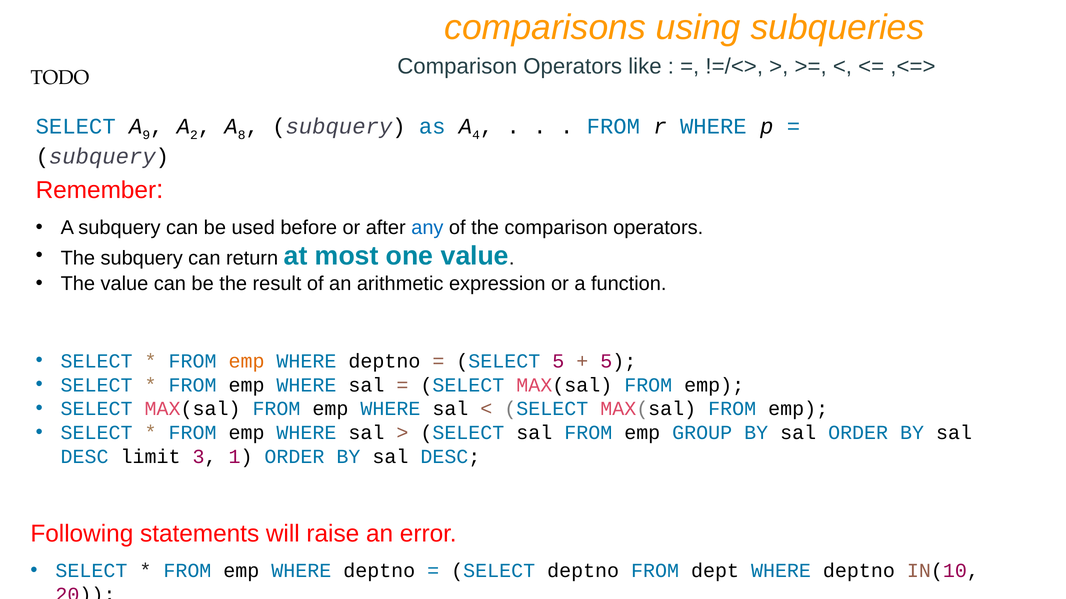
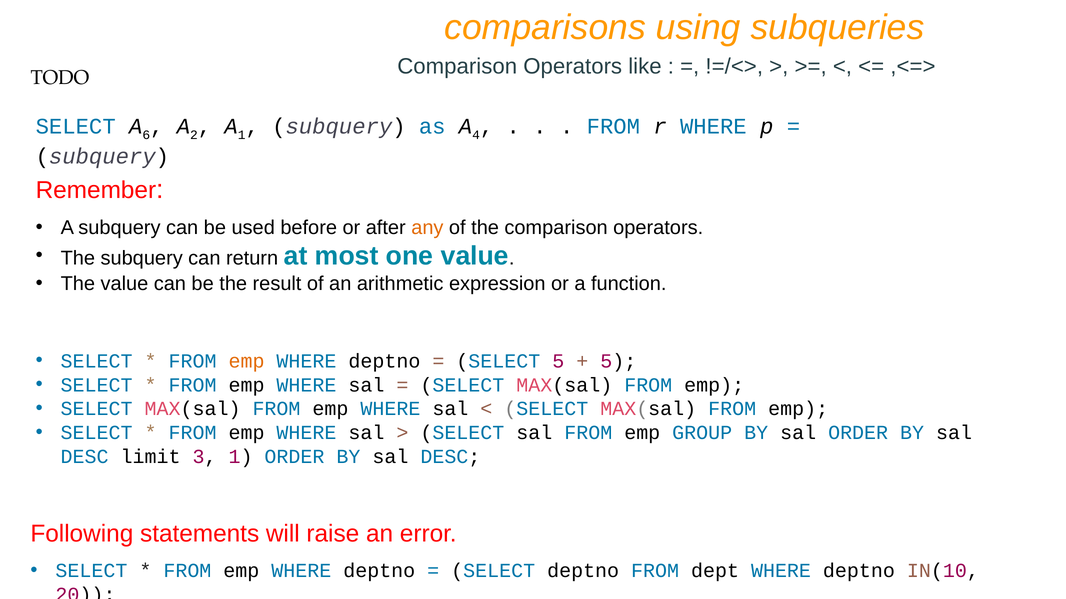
9: 9 -> 6
A 8: 8 -> 1
any colour: blue -> orange
